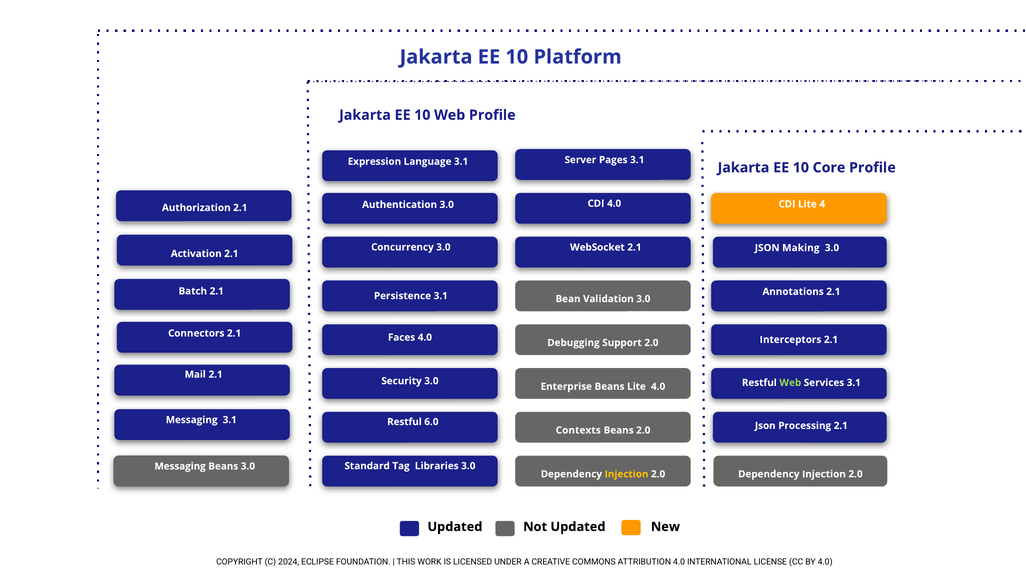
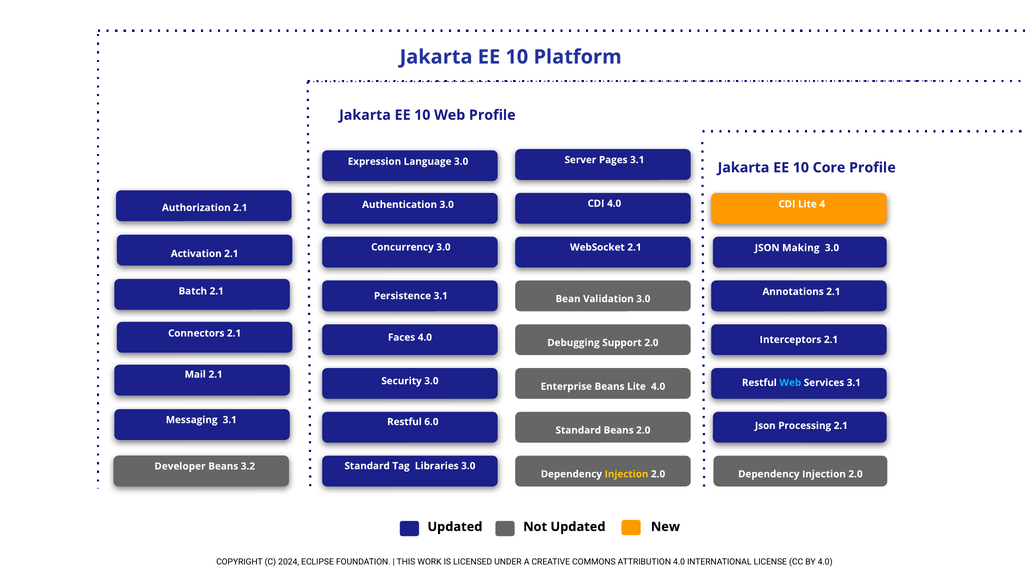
Language 3.1: 3.1 -> 3.0
Web at (790, 383) colour: light green -> light blue
Contexts at (578, 430): Contexts -> Standard
Messaging at (180, 466): Messaging -> Developer
Beans 3.0: 3.0 -> 3.2
